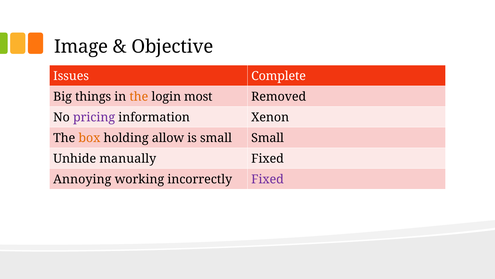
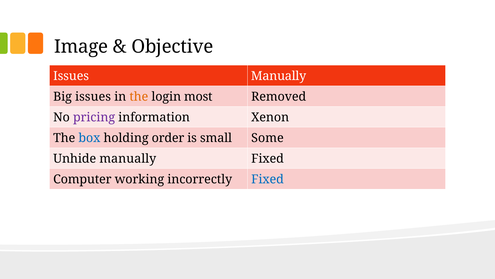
Issues Complete: Complete -> Manually
Big things: things -> issues
box colour: orange -> blue
allow: allow -> order
small Small: Small -> Some
Annoying: Annoying -> Computer
Fixed at (268, 179) colour: purple -> blue
